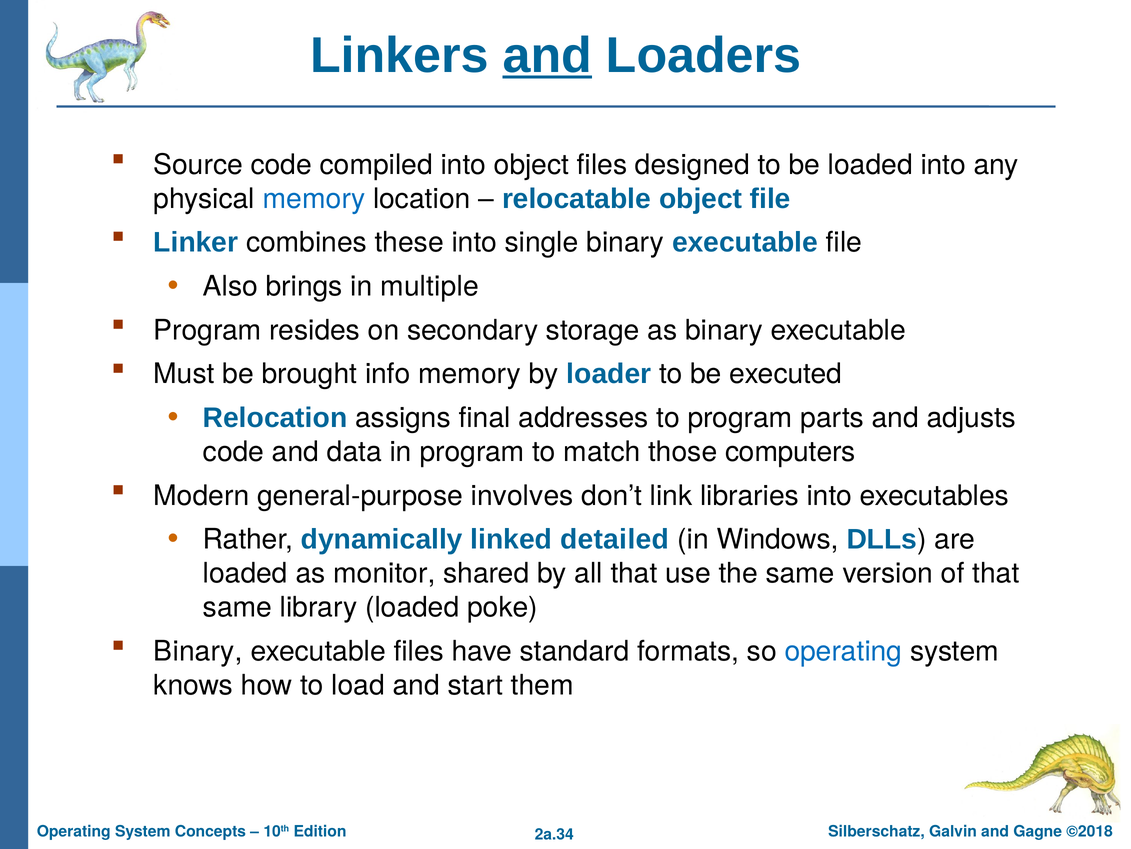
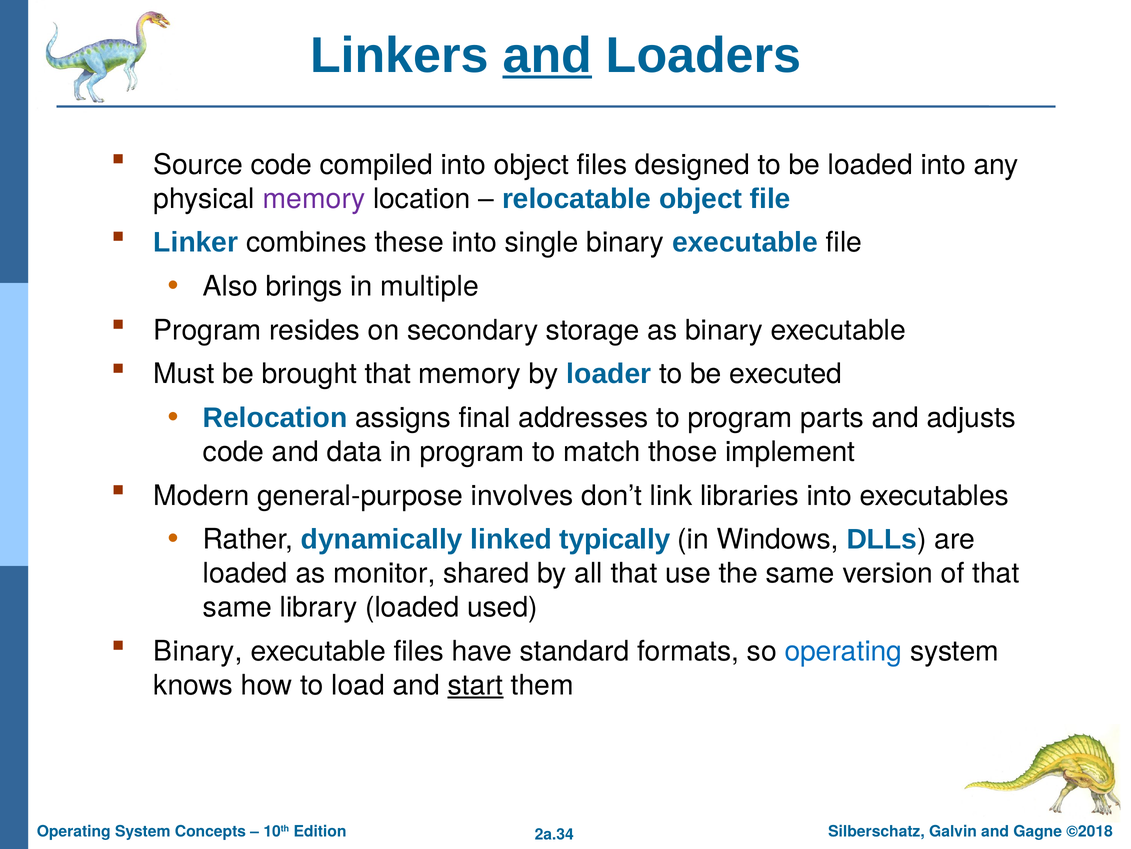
memory at (314, 199) colour: blue -> purple
brought info: info -> that
computers: computers -> implement
detailed: detailed -> typically
poke: poke -> used
start underline: none -> present
